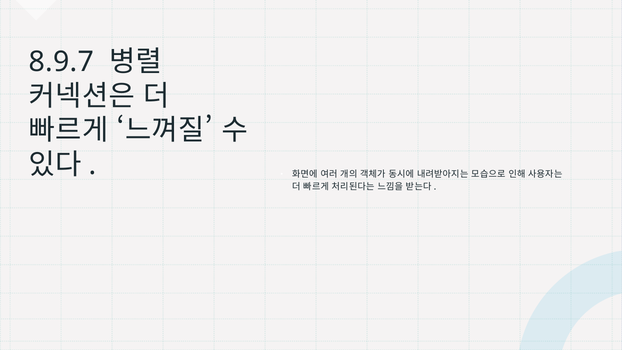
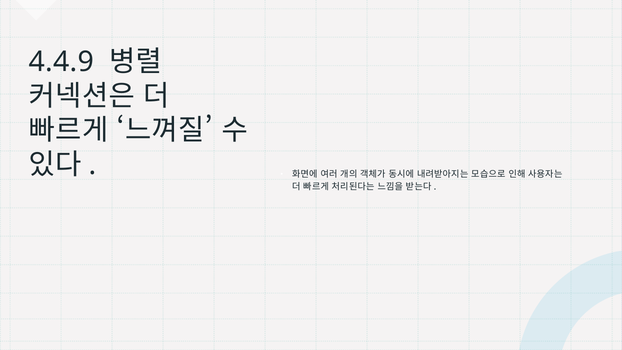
8.9.7: 8.9.7 -> 4.4.9
